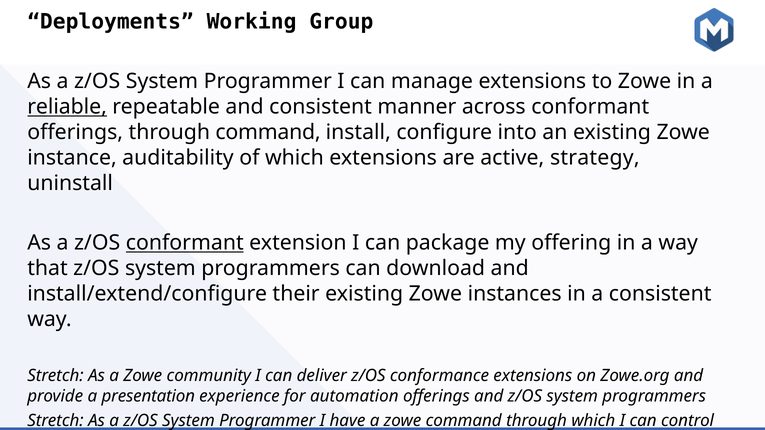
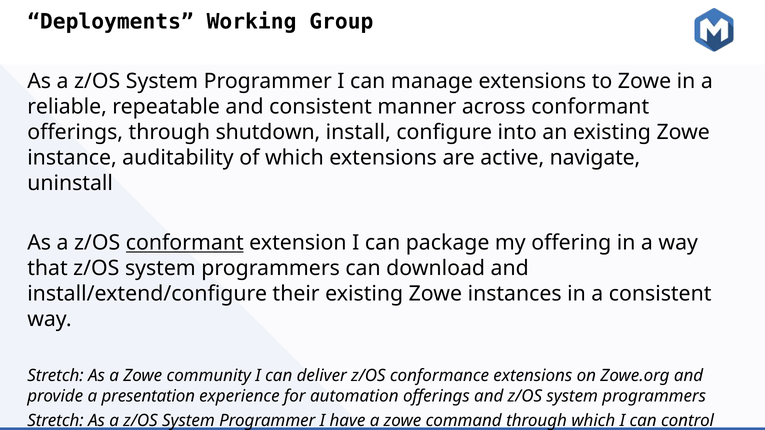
reliable underline: present -> none
through command: command -> shutdown
strategy: strategy -> navigate
